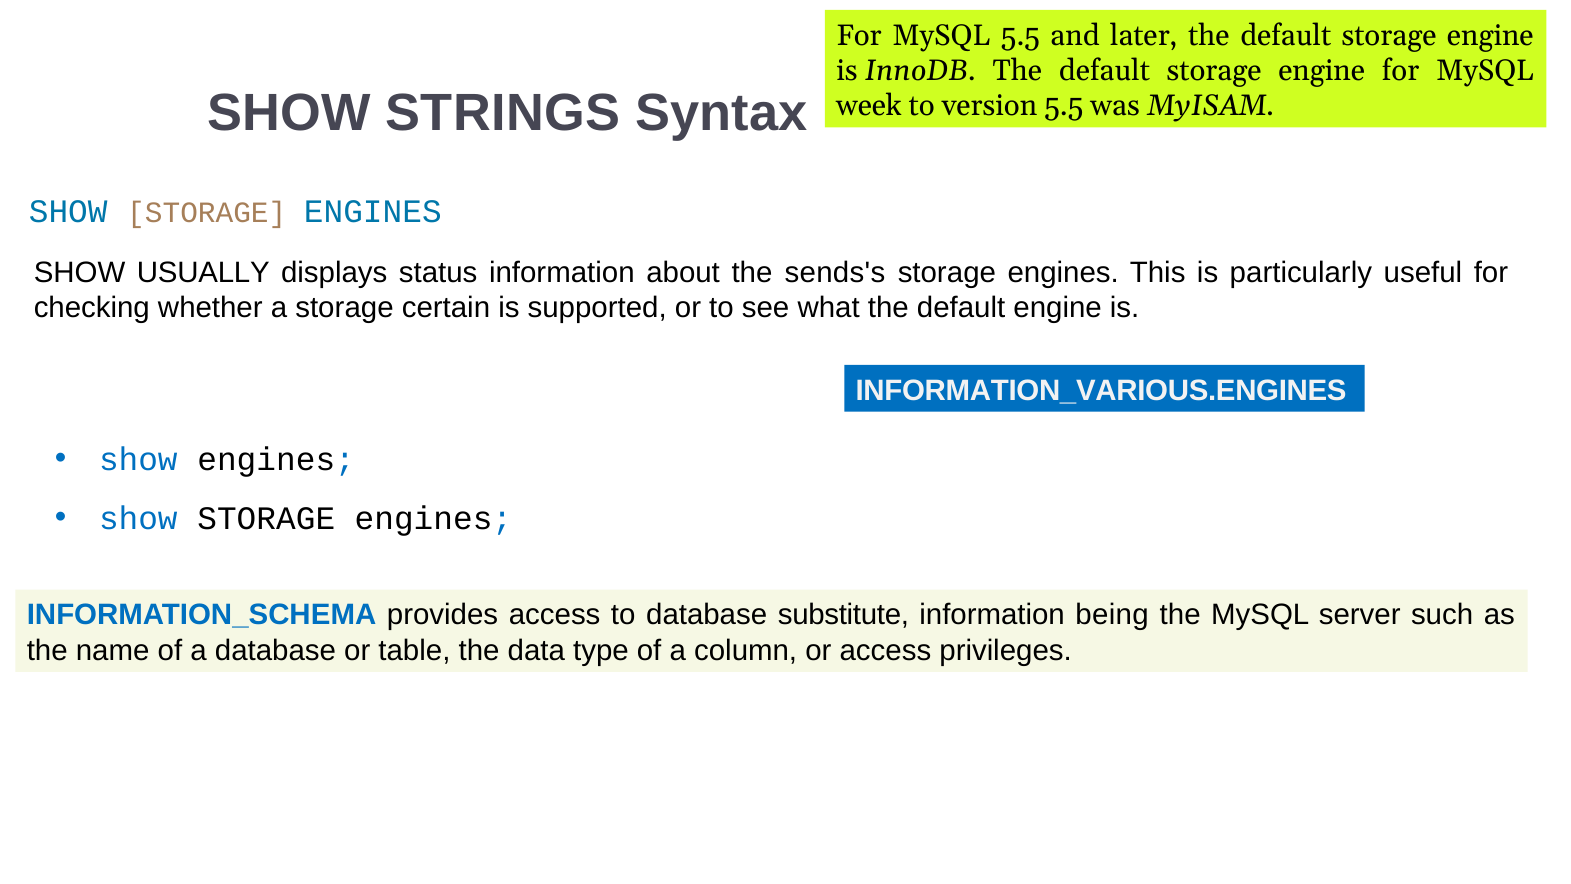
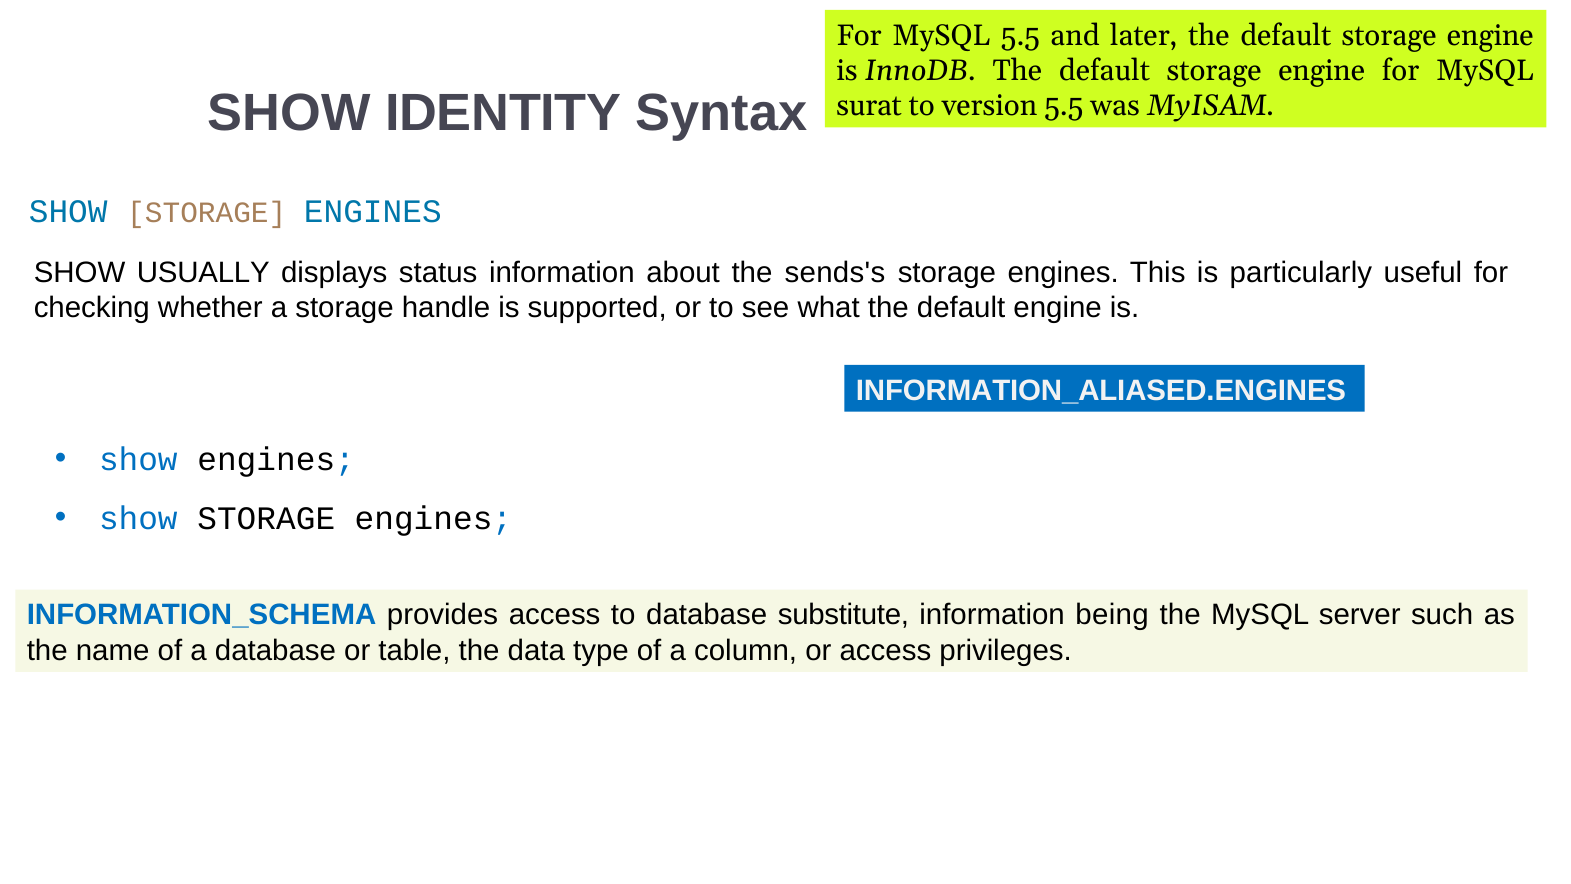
STRINGS: STRINGS -> IDENTITY
week: week -> surat
certain: certain -> handle
INFORMATION_VARIOUS.ENGINES: INFORMATION_VARIOUS.ENGINES -> INFORMATION_ALIASED.ENGINES
